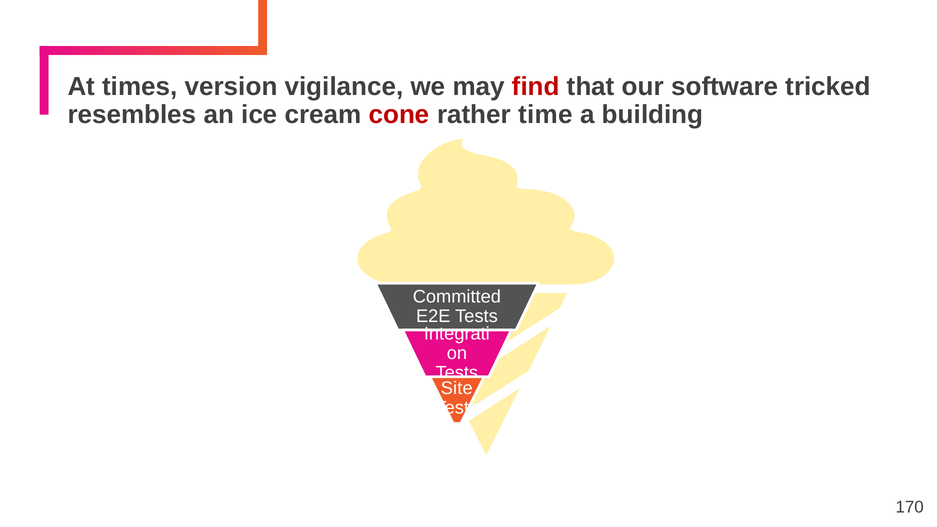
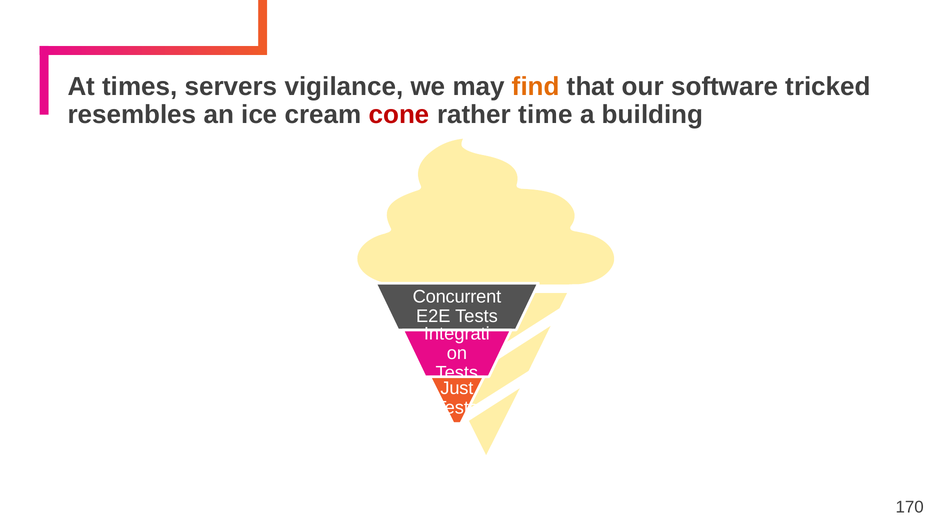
version: version -> servers
find colour: red -> orange
Committed: Committed -> Concurrent
Site: Site -> Just
